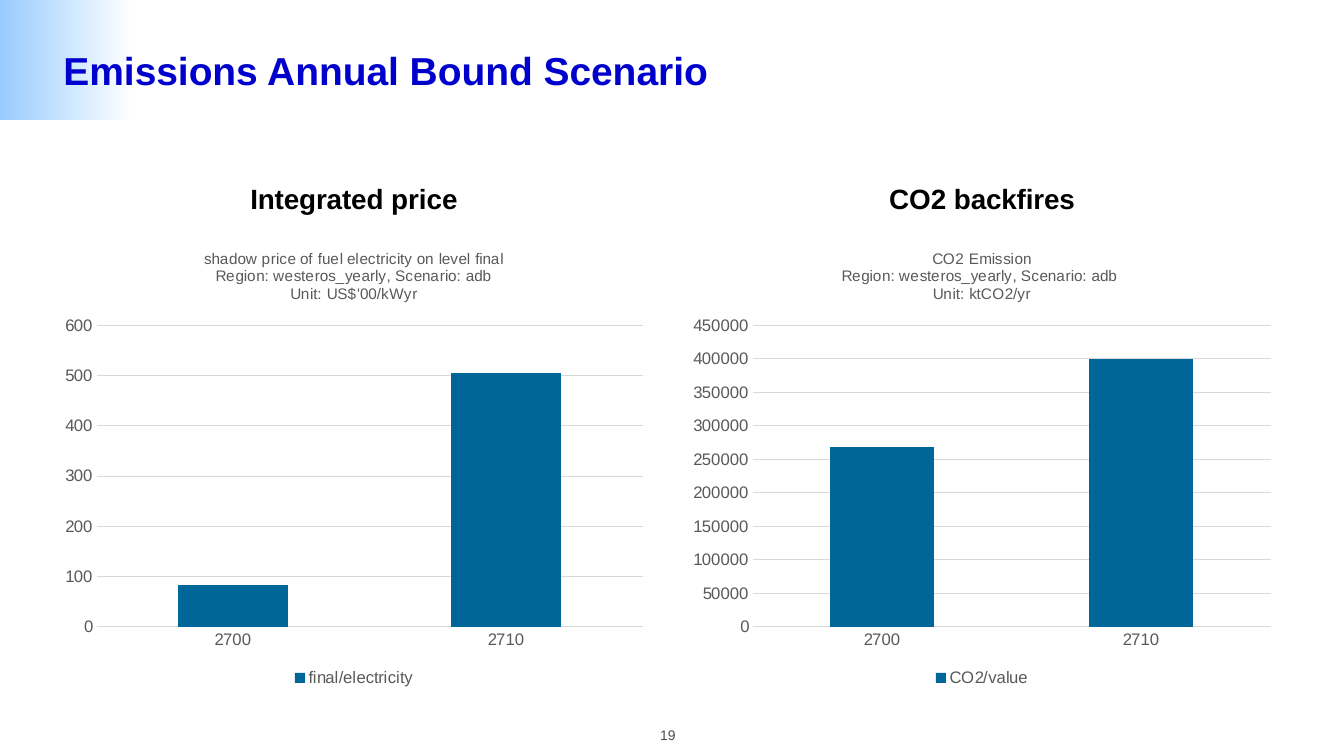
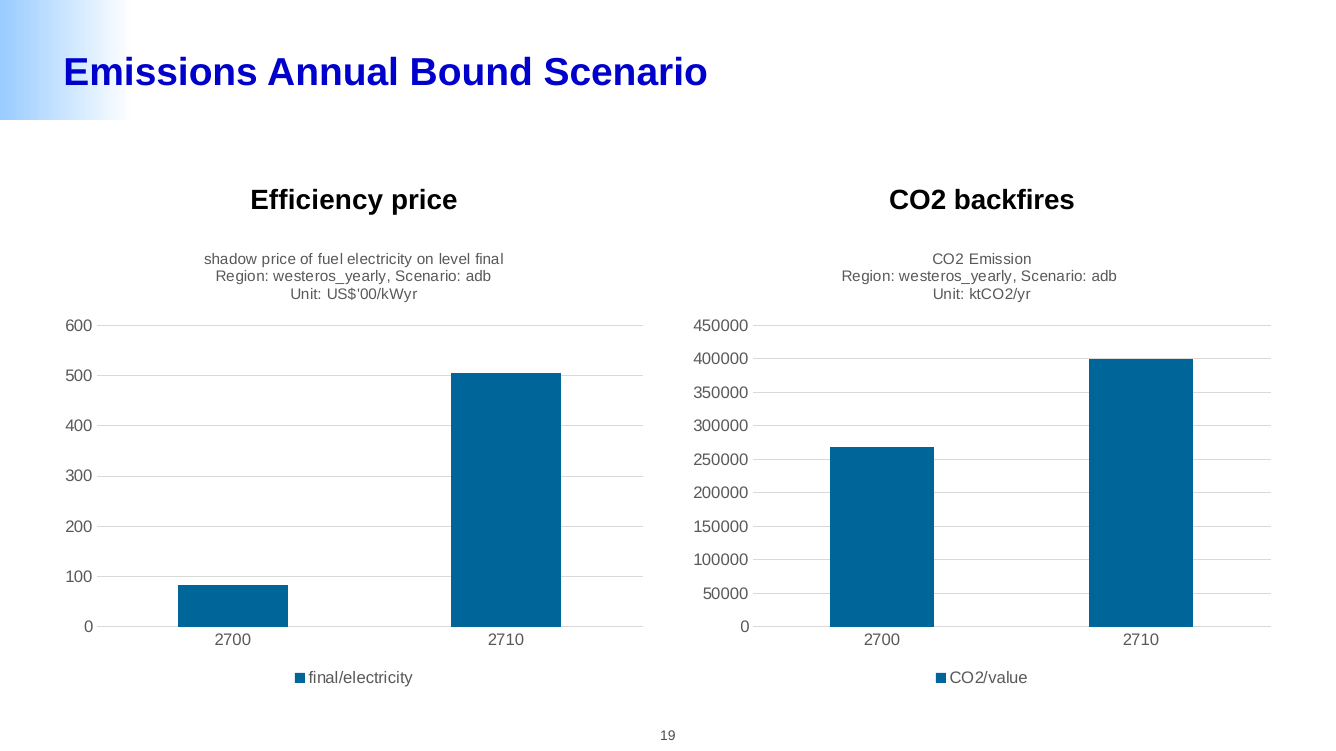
Integrated: Integrated -> Efficiency
